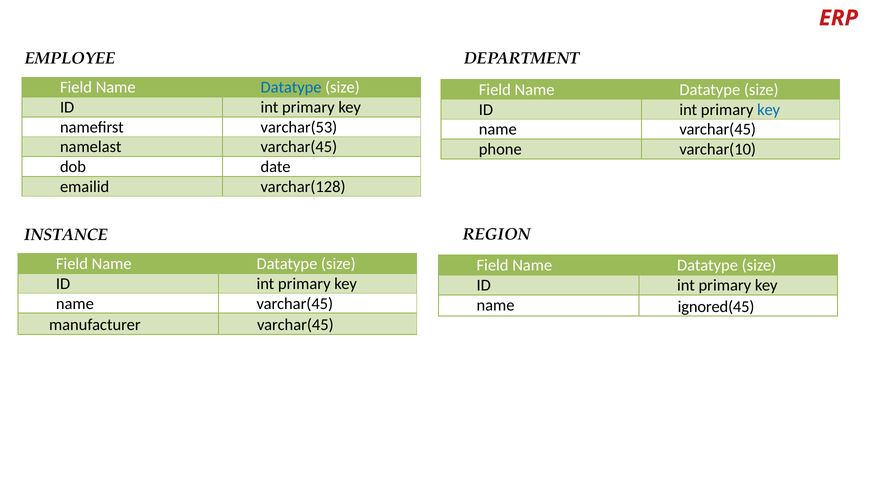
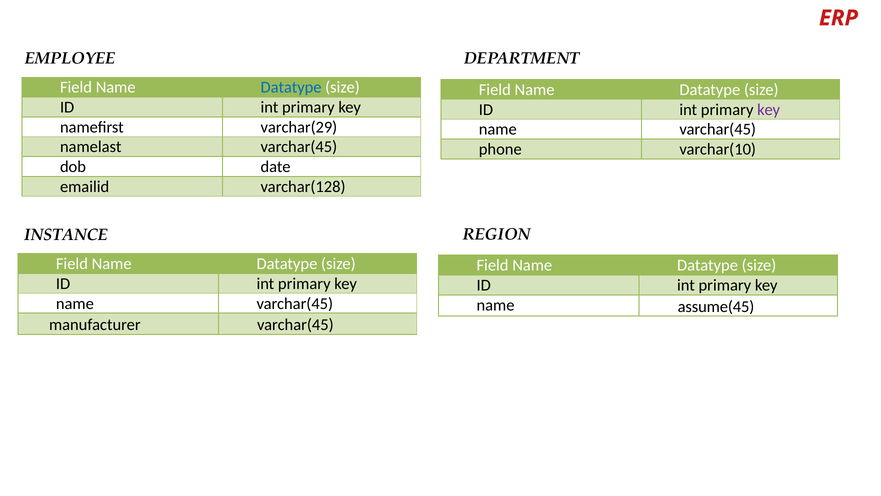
key at (769, 110) colour: blue -> purple
varchar(53: varchar(53 -> varchar(29
ignored(45: ignored(45 -> assume(45
